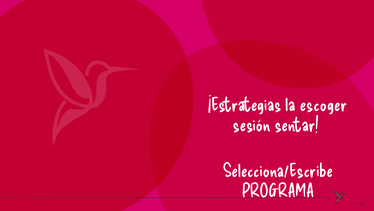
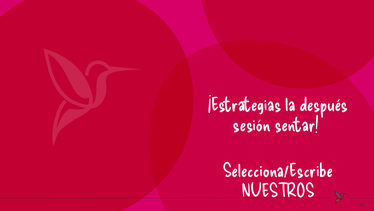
escoger: escoger -> después
PROGRAMA: PROGRAMA -> NUESTROS
